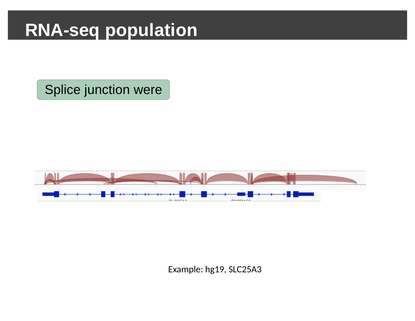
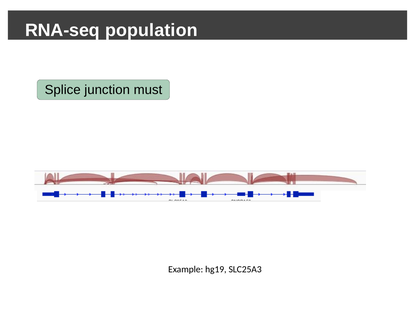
were: were -> must
